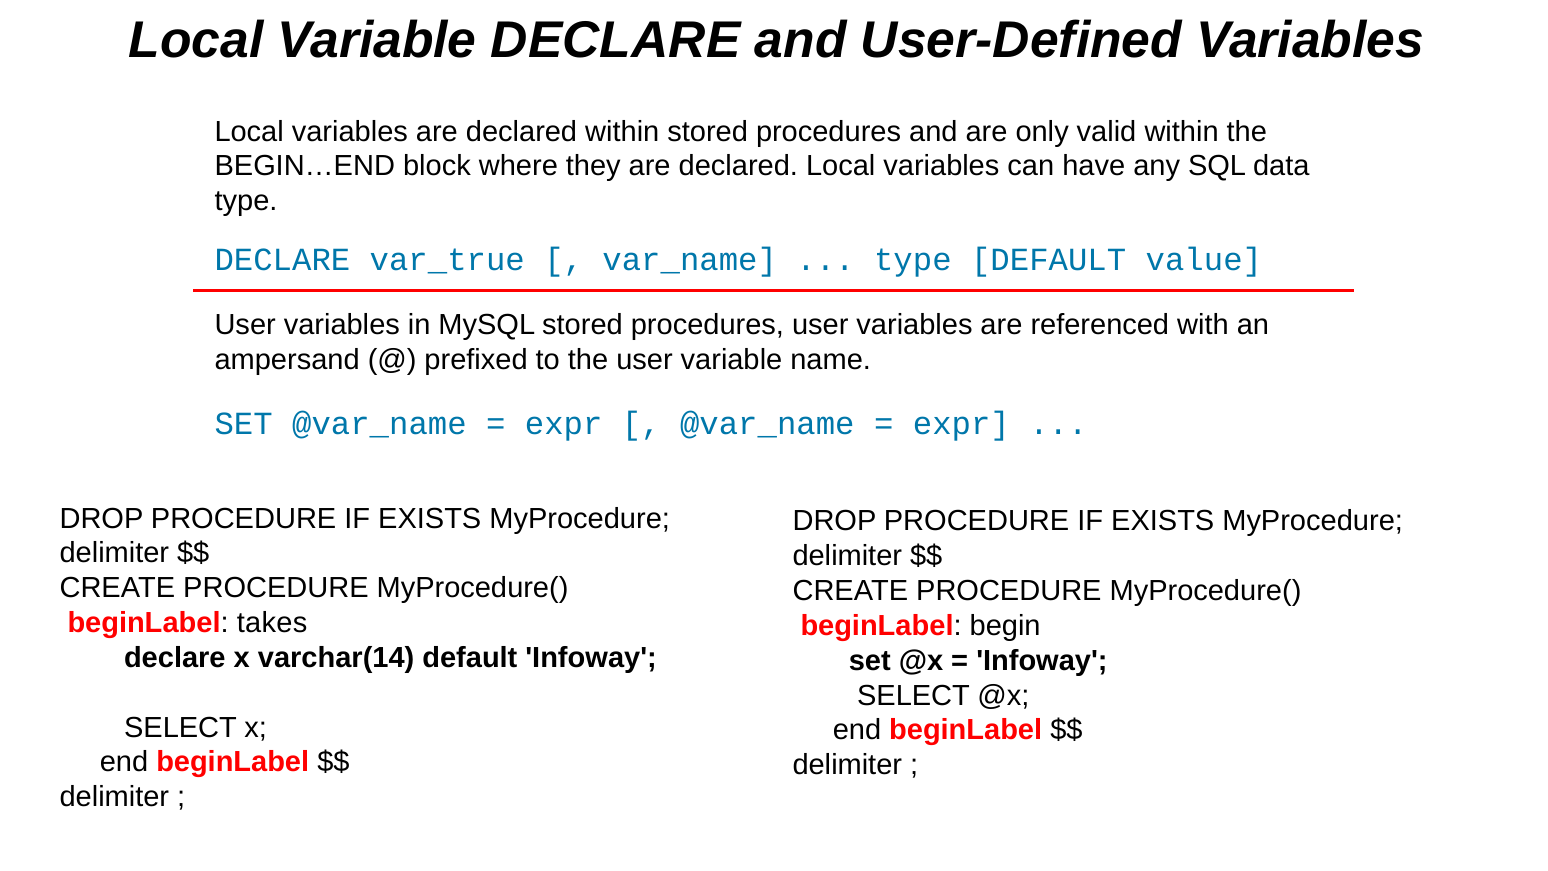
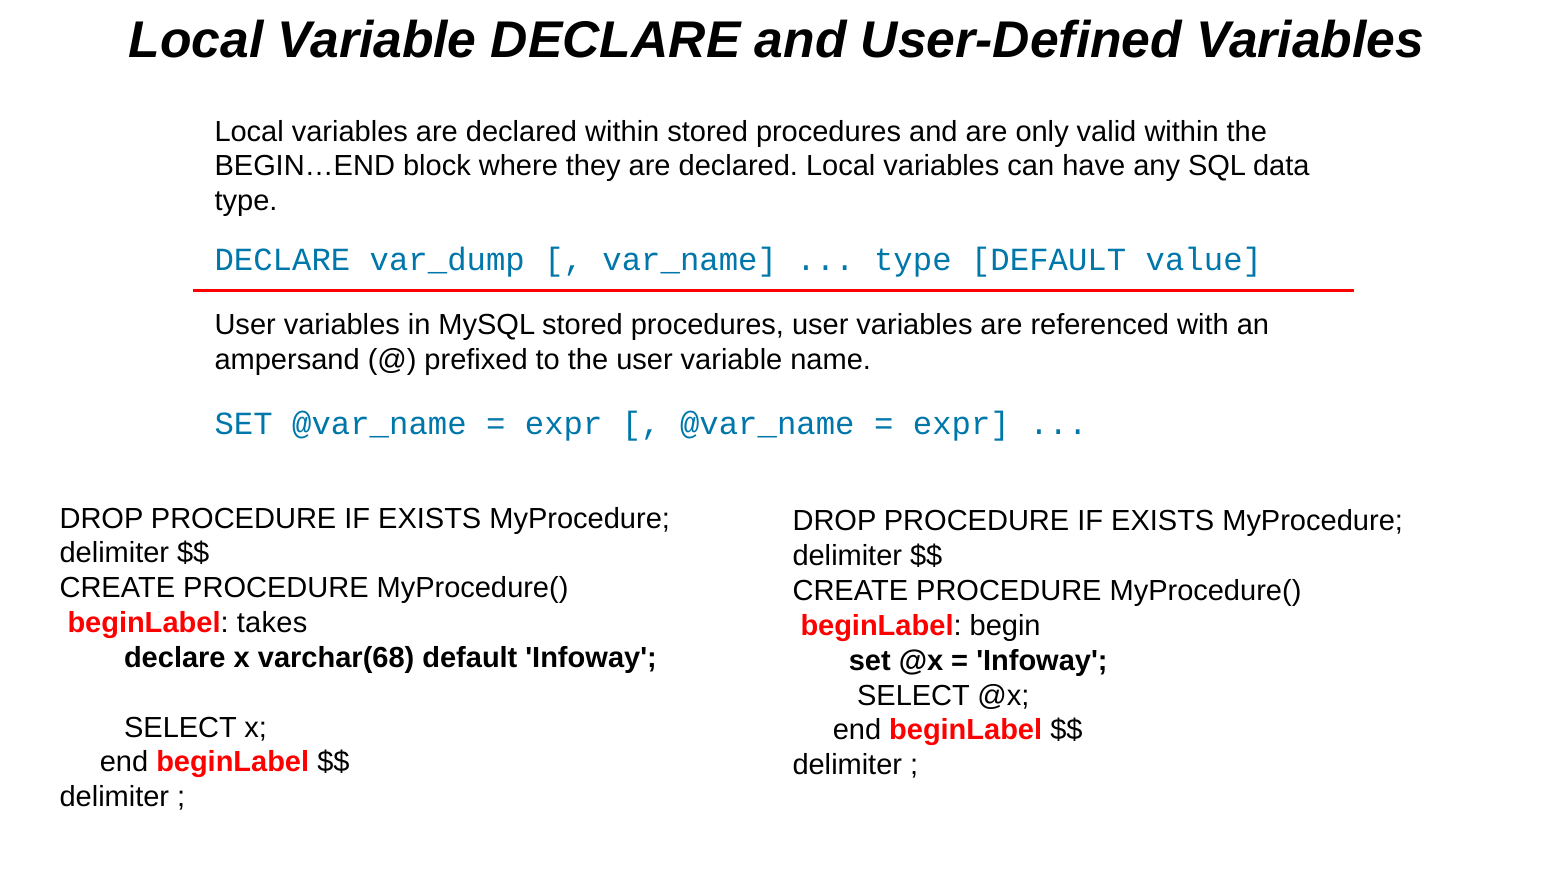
var_true: var_true -> var_dump
varchar(14: varchar(14 -> varchar(68
